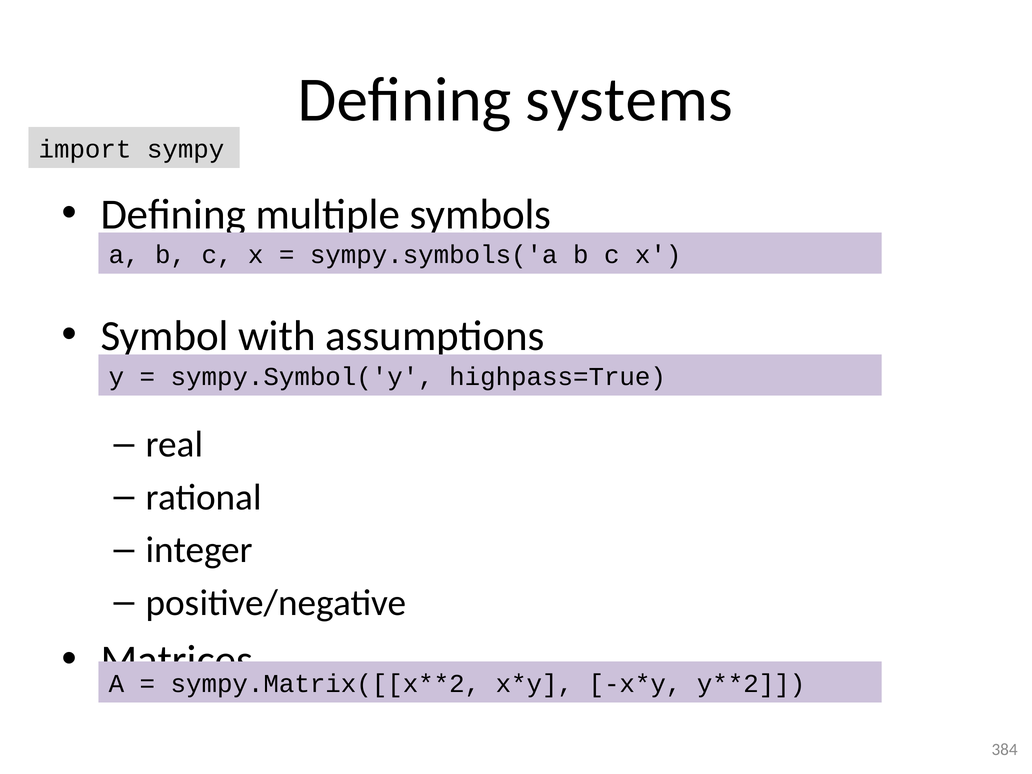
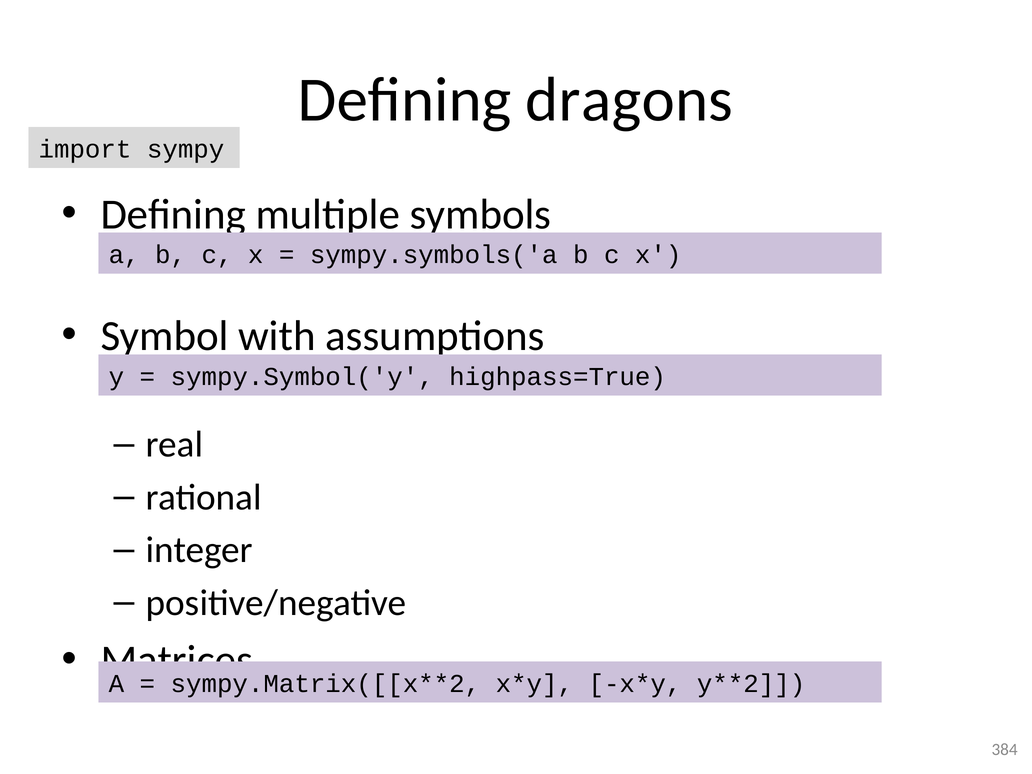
systems: systems -> dragons
